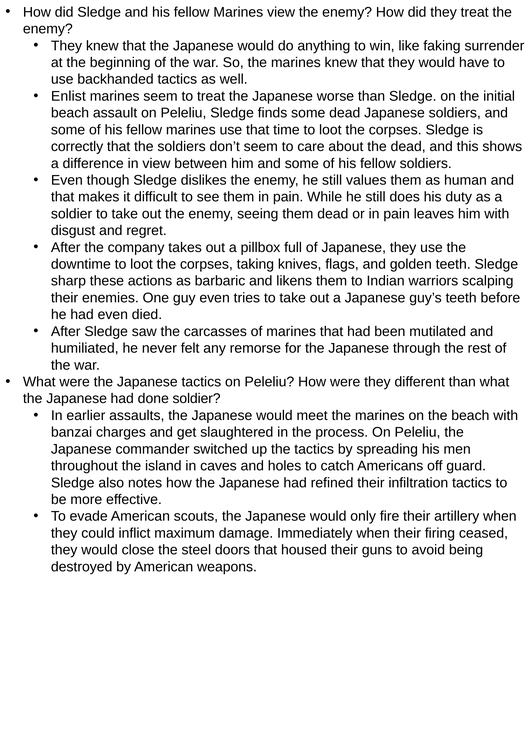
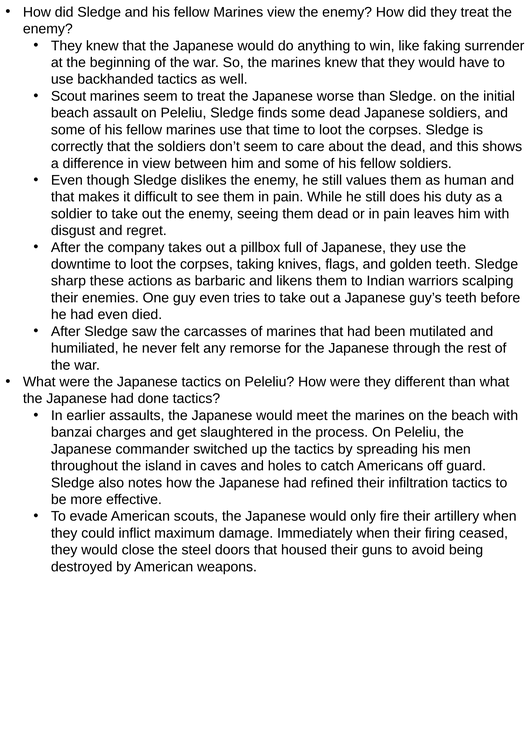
Enlist: Enlist -> Scout
done soldier: soldier -> tactics
